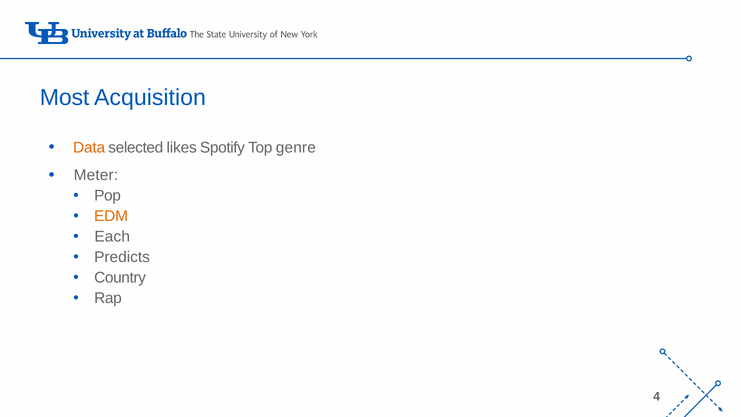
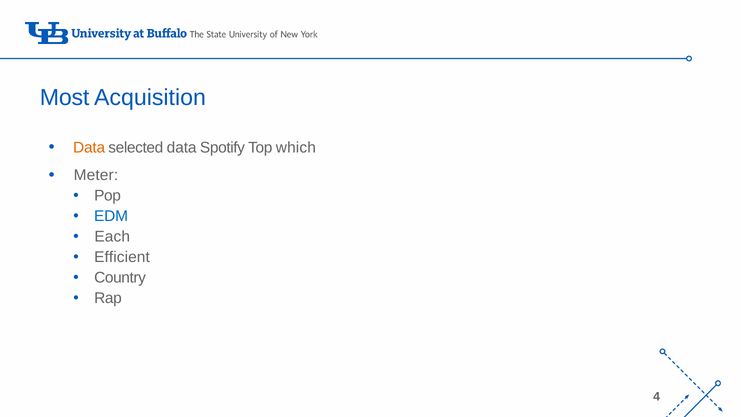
selected likes: likes -> data
genre: genre -> which
EDM colour: orange -> blue
Predicts: Predicts -> Efficient
